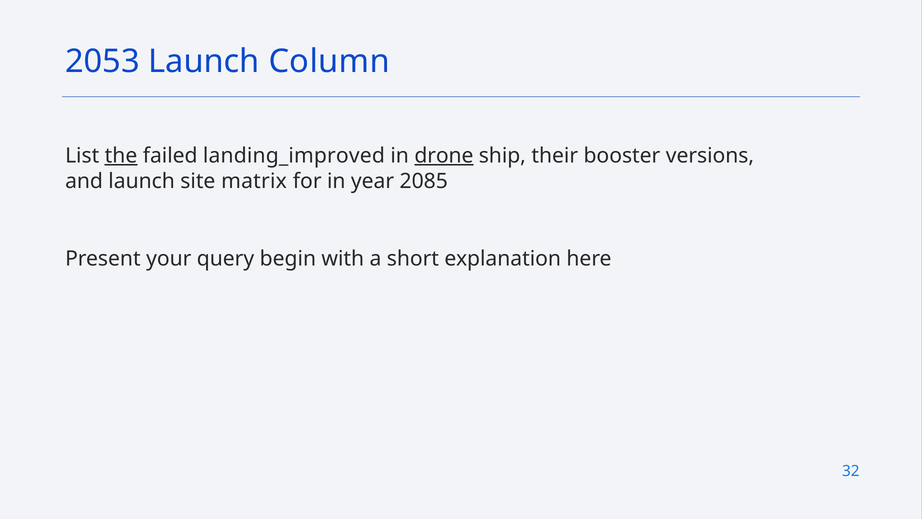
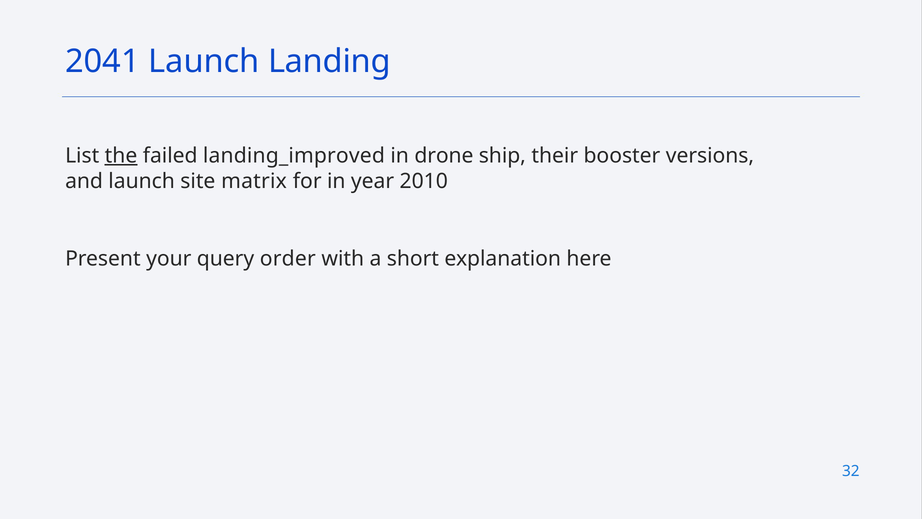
2053: 2053 -> 2041
Column: Column -> Landing
drone underline: present -> none
2085: 2085 -> 2010
begin: begin -> order
